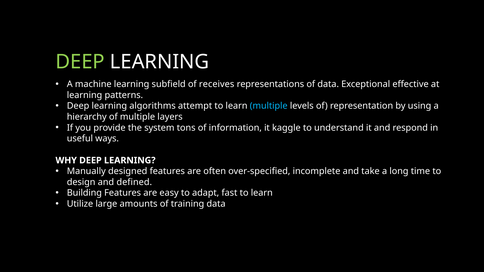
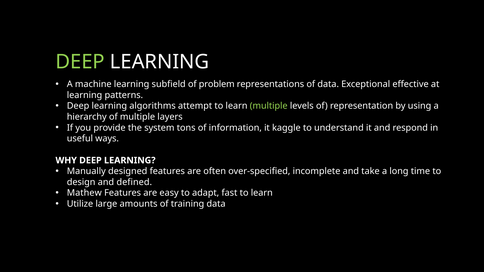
receives: receives -> problem
multiple at (269, 106) colour: light blue -> light green
Building: Building -> Mathew
